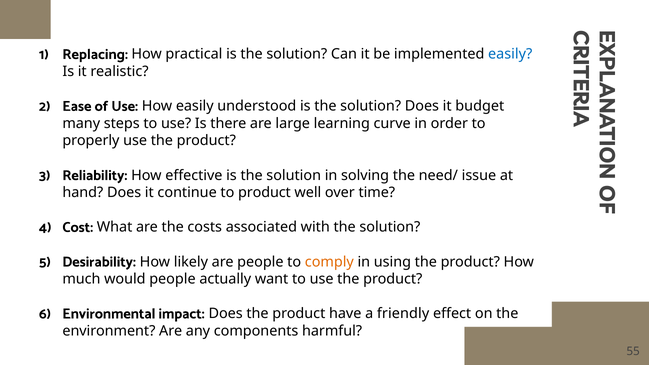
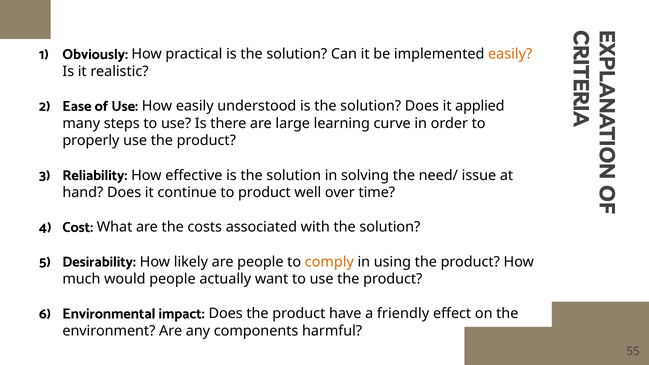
Replacing: Replacing -> Obviously
easily at (510, 54) colour: blue -> orange
budget: budget -> applied
